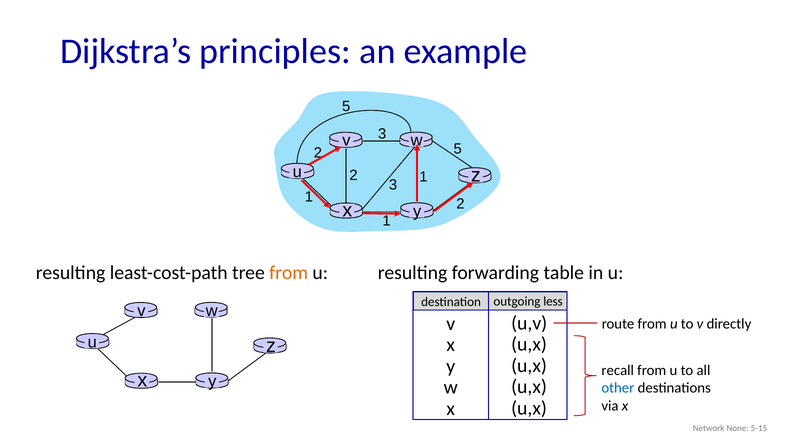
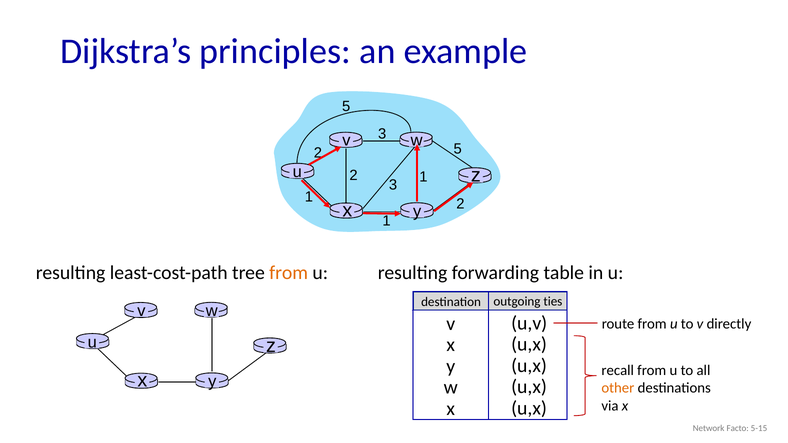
less: less -> ties
other colour: blue -> orange
None: None -> Facto
